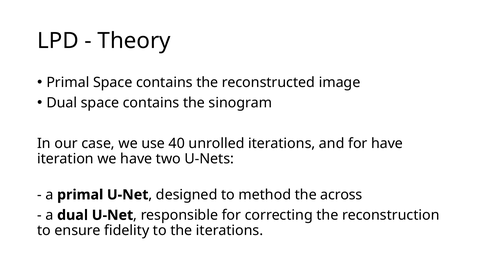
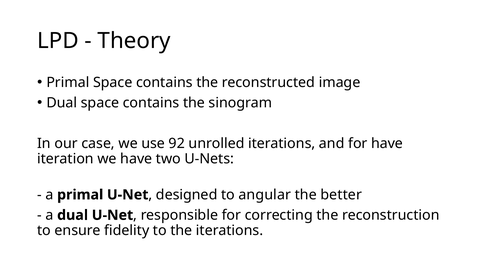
40: 40 -> 92
method: method -> angular
across: across -> better
